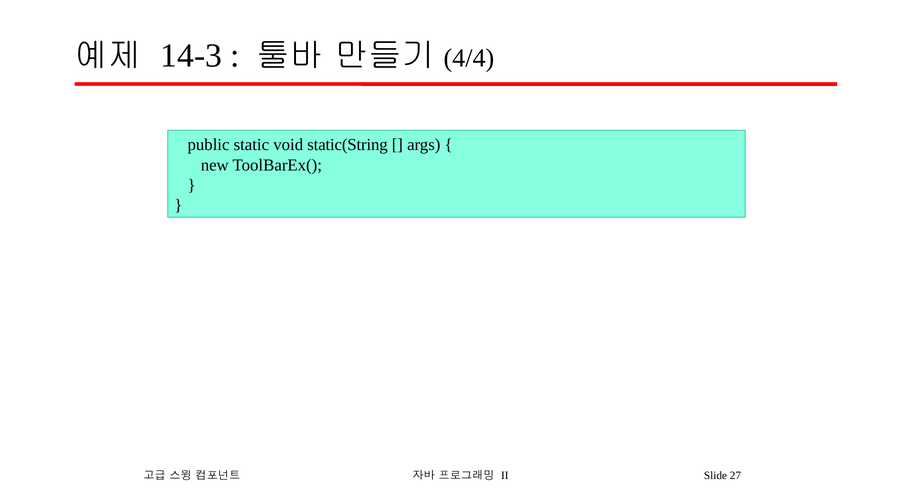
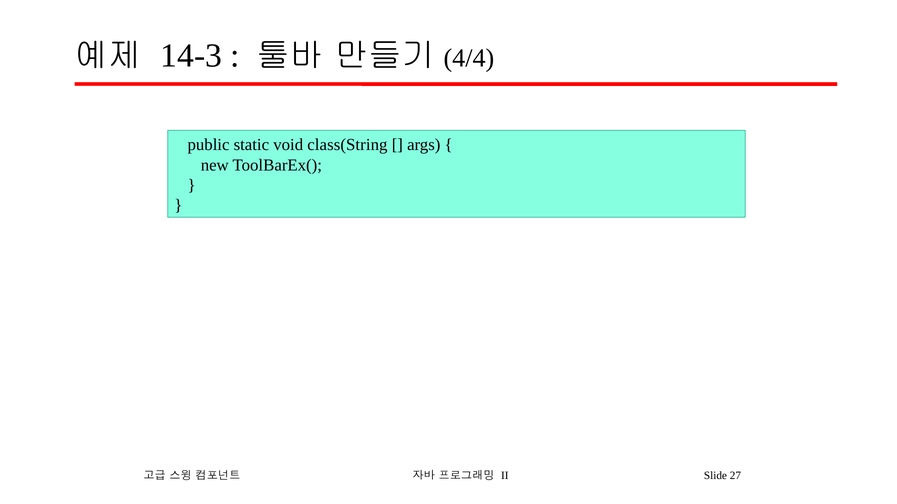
static(String: static(String -> class(String
